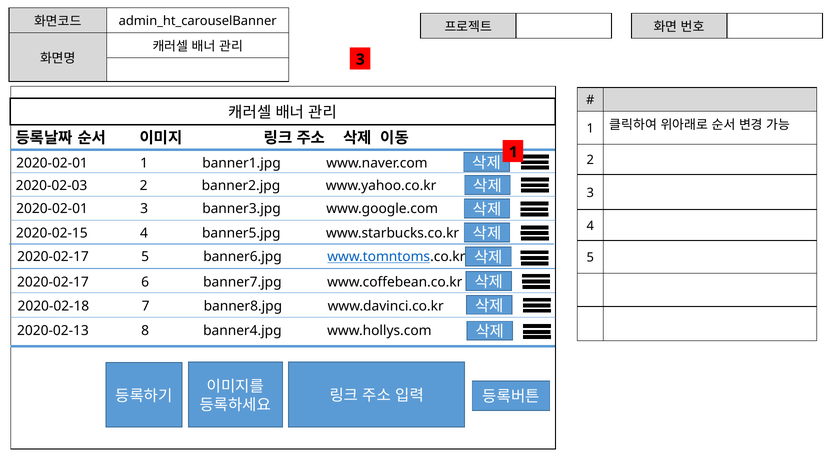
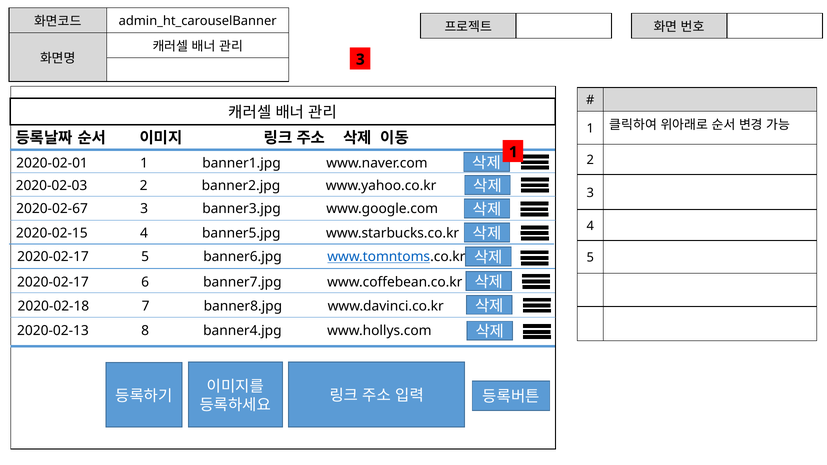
2020-02-01 at (52, 209): 2020-02-01 -> 2020-02-67
